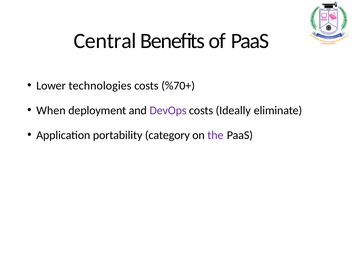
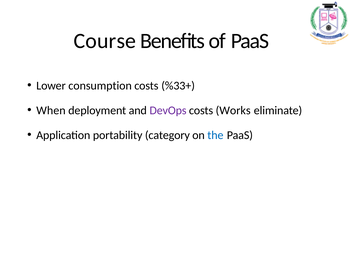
Central: Central -> Course
technologies: technologies -> consumption
%70+: %70+ -> %33+
Ideally: Ideally -> Works
the colour: purple -> blue
